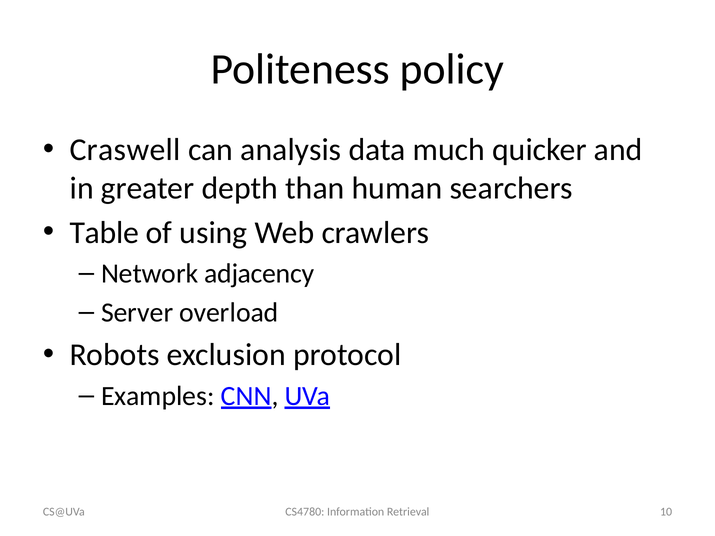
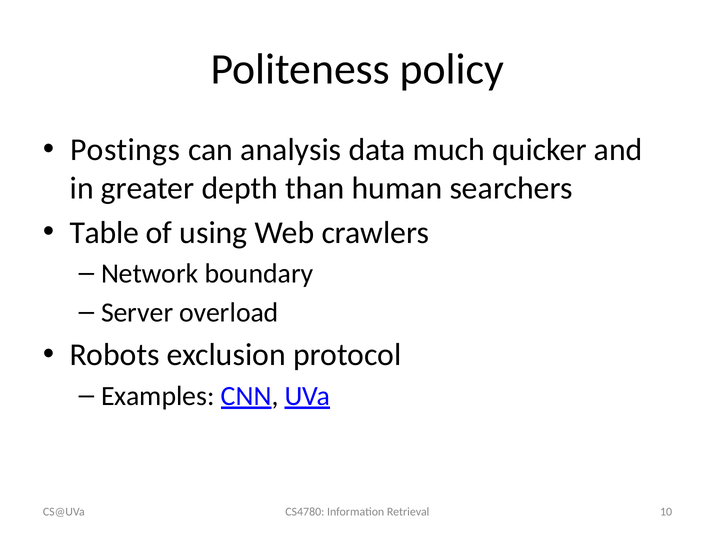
Craswell: Craswell -> Postings
adjacency: adjacency -> boundary
